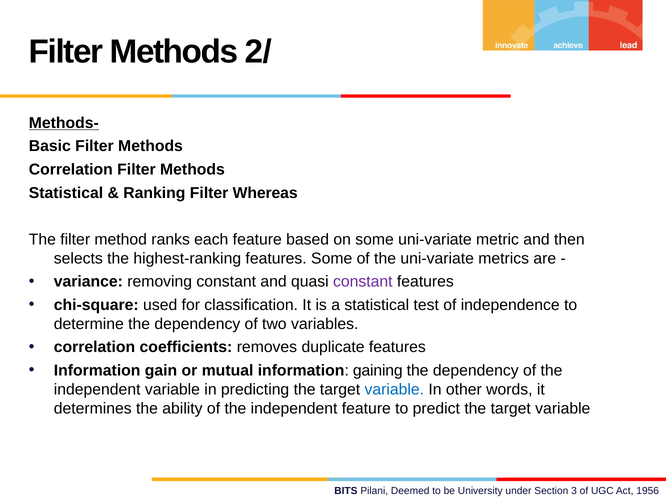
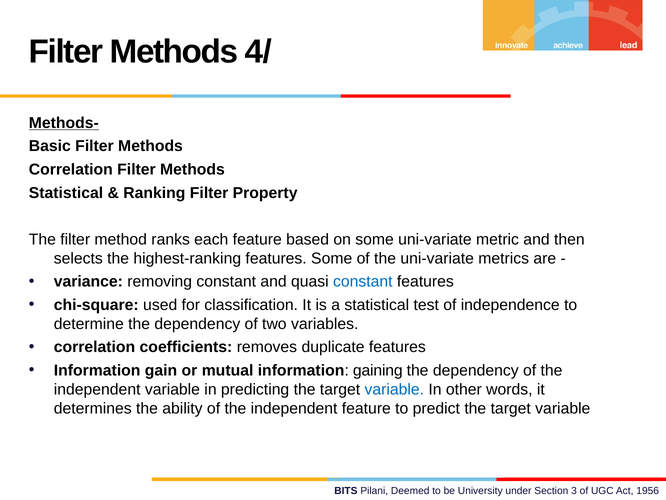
2/: 2/ -> 4/
Whereas: Whereas -> Property
constant at (363, 281) colour: purple -> blue
